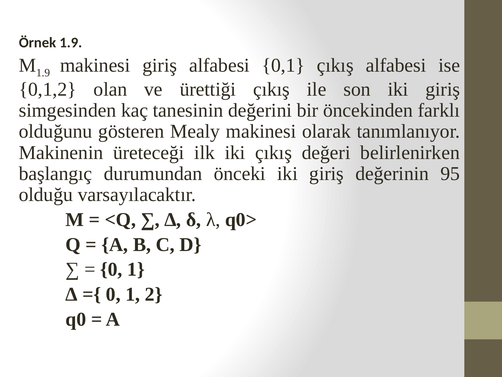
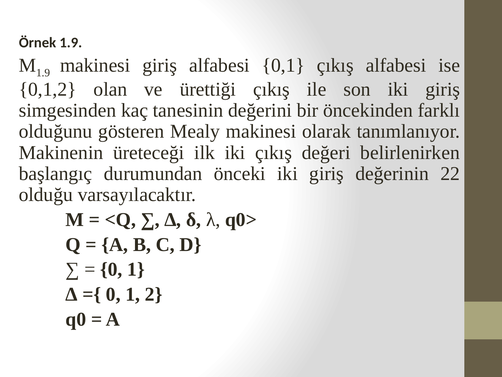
95: 95 -> 22
